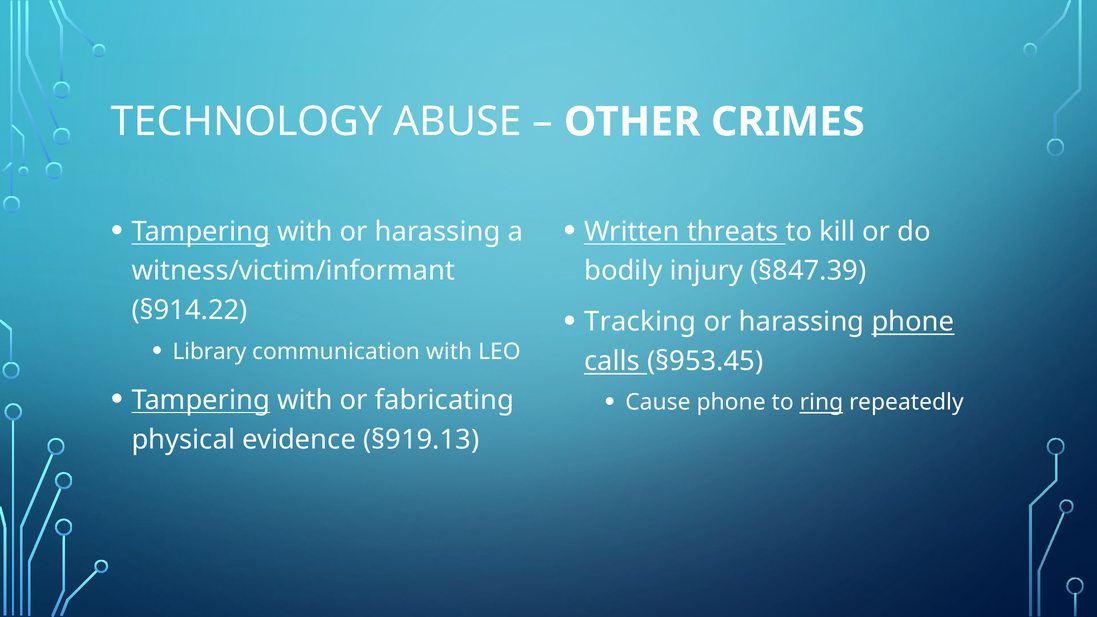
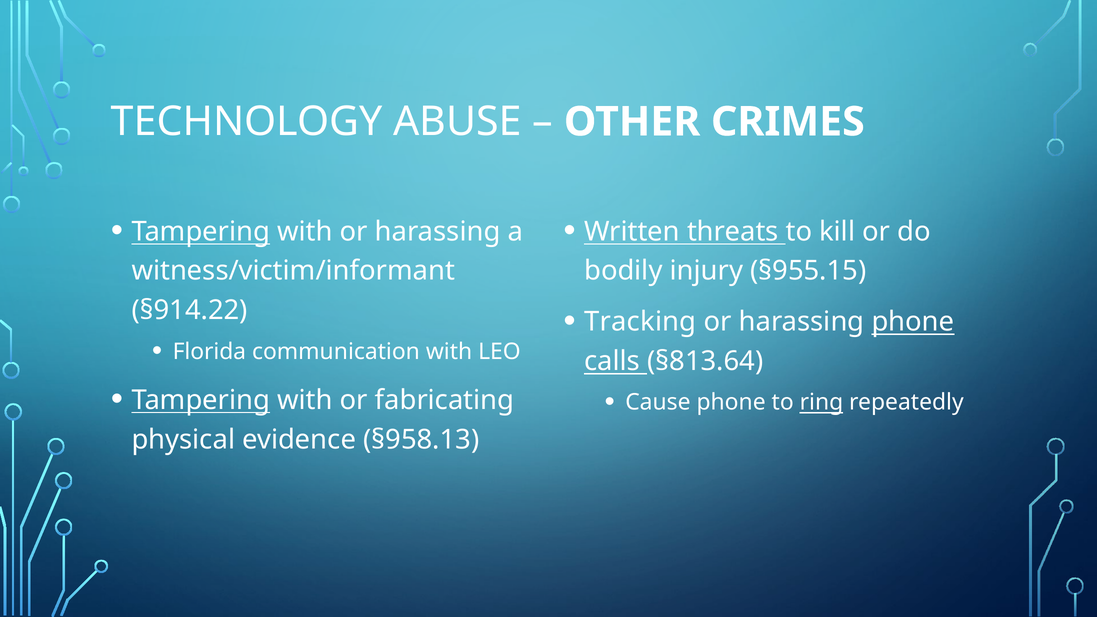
§847.39: §847.39 -> §955.15
Library: Library -> Florida
§953.45: §953.45 -> §813.64
§919.13: §919.13 -> §958.13
